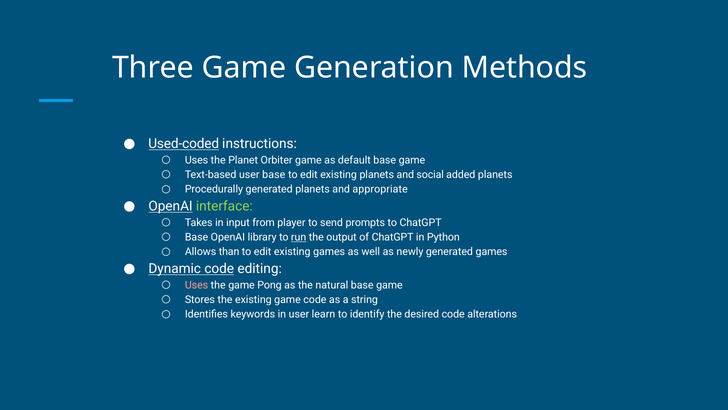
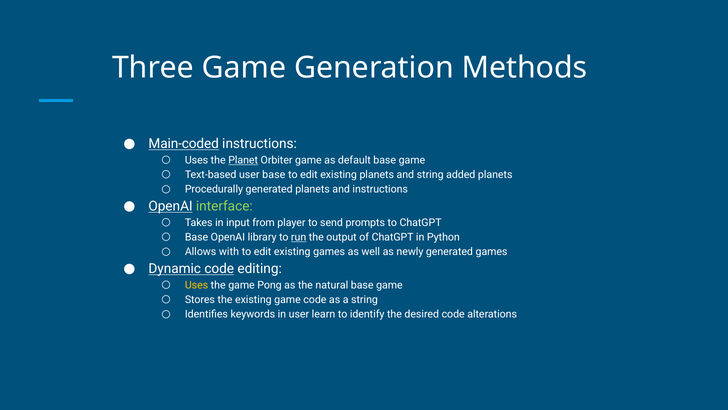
Used-coded: Used-coded -> Main-coded
Planet underline: none -> present
and social: social -> string
and appropriate: appropriate -> instructions
than: than -> with
Uses at (197, 285) colour: pink -> yellow
